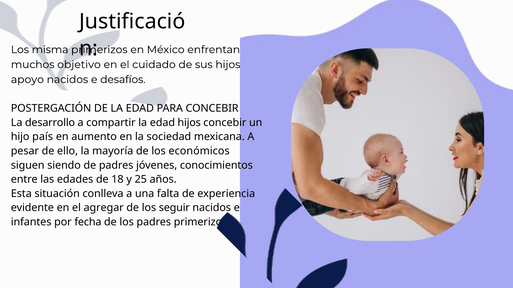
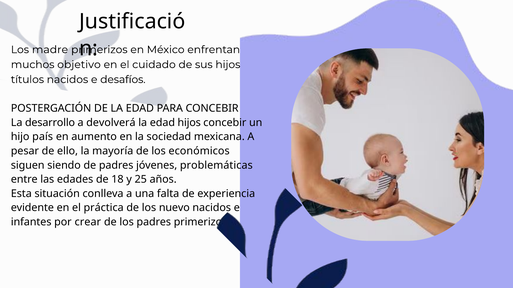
misma: misma -> madre
apoyo: apoyo -> títulos
compartir: compartir -> devolverá
conocimientos: conocimientos -> problemáticas
agregar: agregar -> práctica
seguir: seguir -> nuevo
fecha: fecha -> crear
